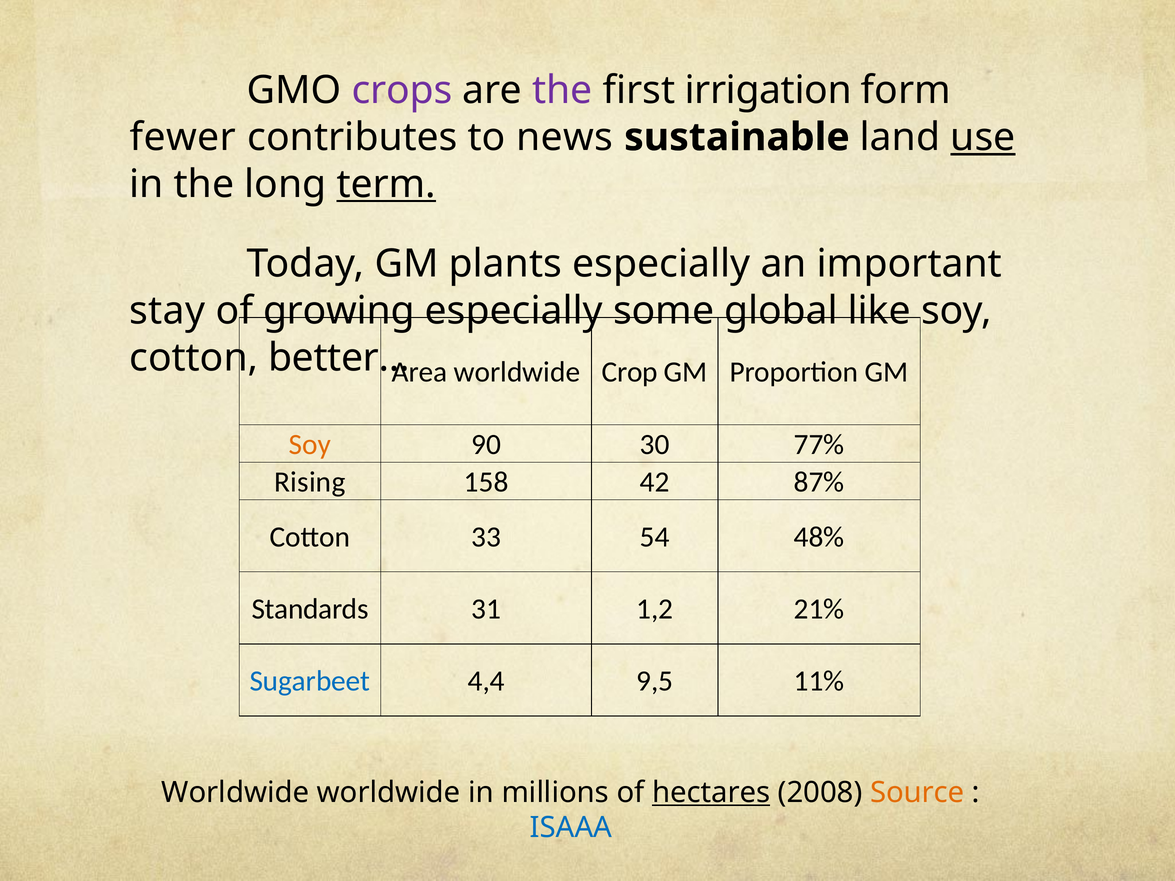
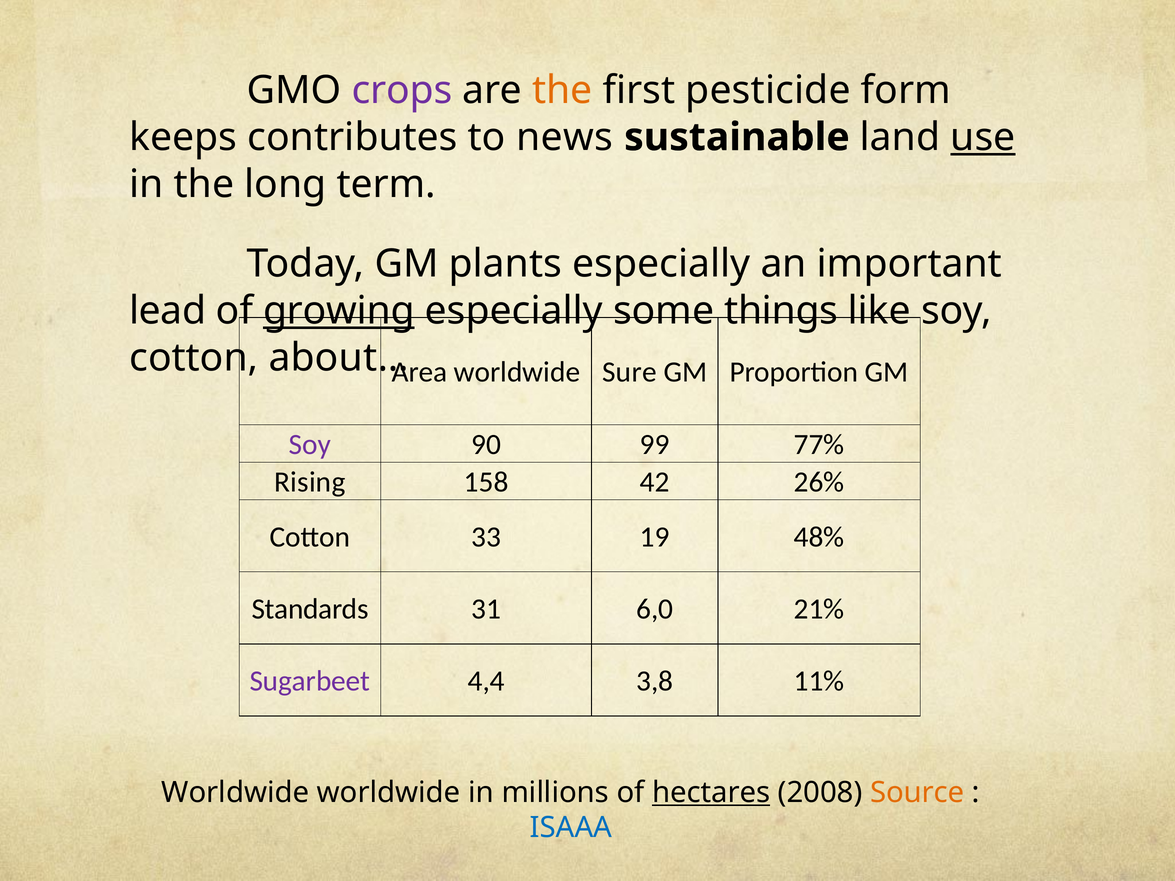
the at (562, 90) colour: purple -> orange
irrigation: irrigation -> pesticide
fewer: fewer -> keeps
term underline: present -> none
stay: stay -> lead
growing underline: none -> present
global: global -> things
better…: better… -> about…
Crop: Crop -> Sure
Soy at (310, 445) colour: orange -> purple
30: 30 -> 99
87%: 87% -> 26%
54: 54 -> 19
1,2: 1,2 -> 6,0
Sugarbeet colour: blue -> purple
9,5: 9,5 -> 3,8
